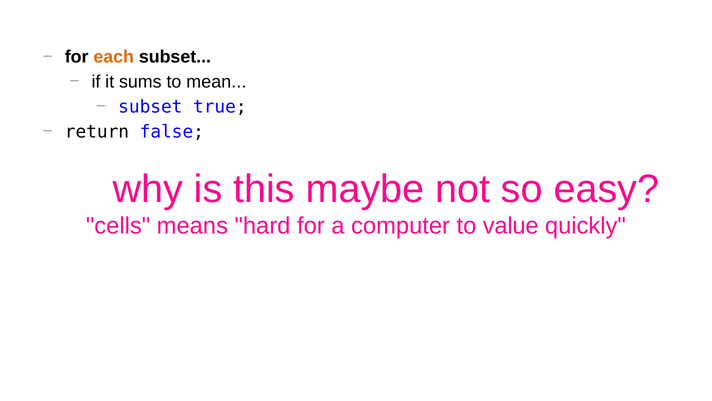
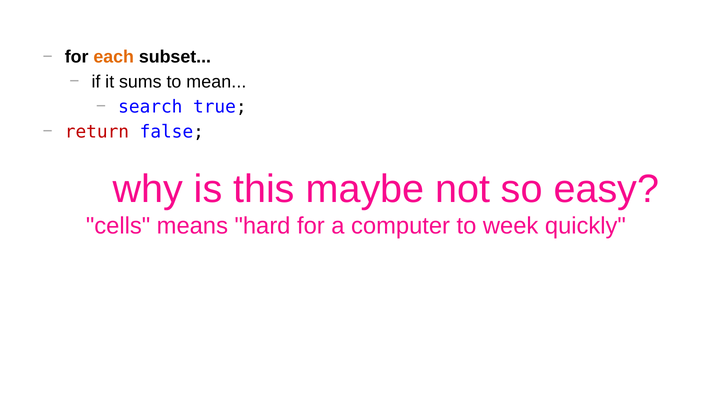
subset at (150, 107): subset -> search
return colour: black -> red
value: value -> week
